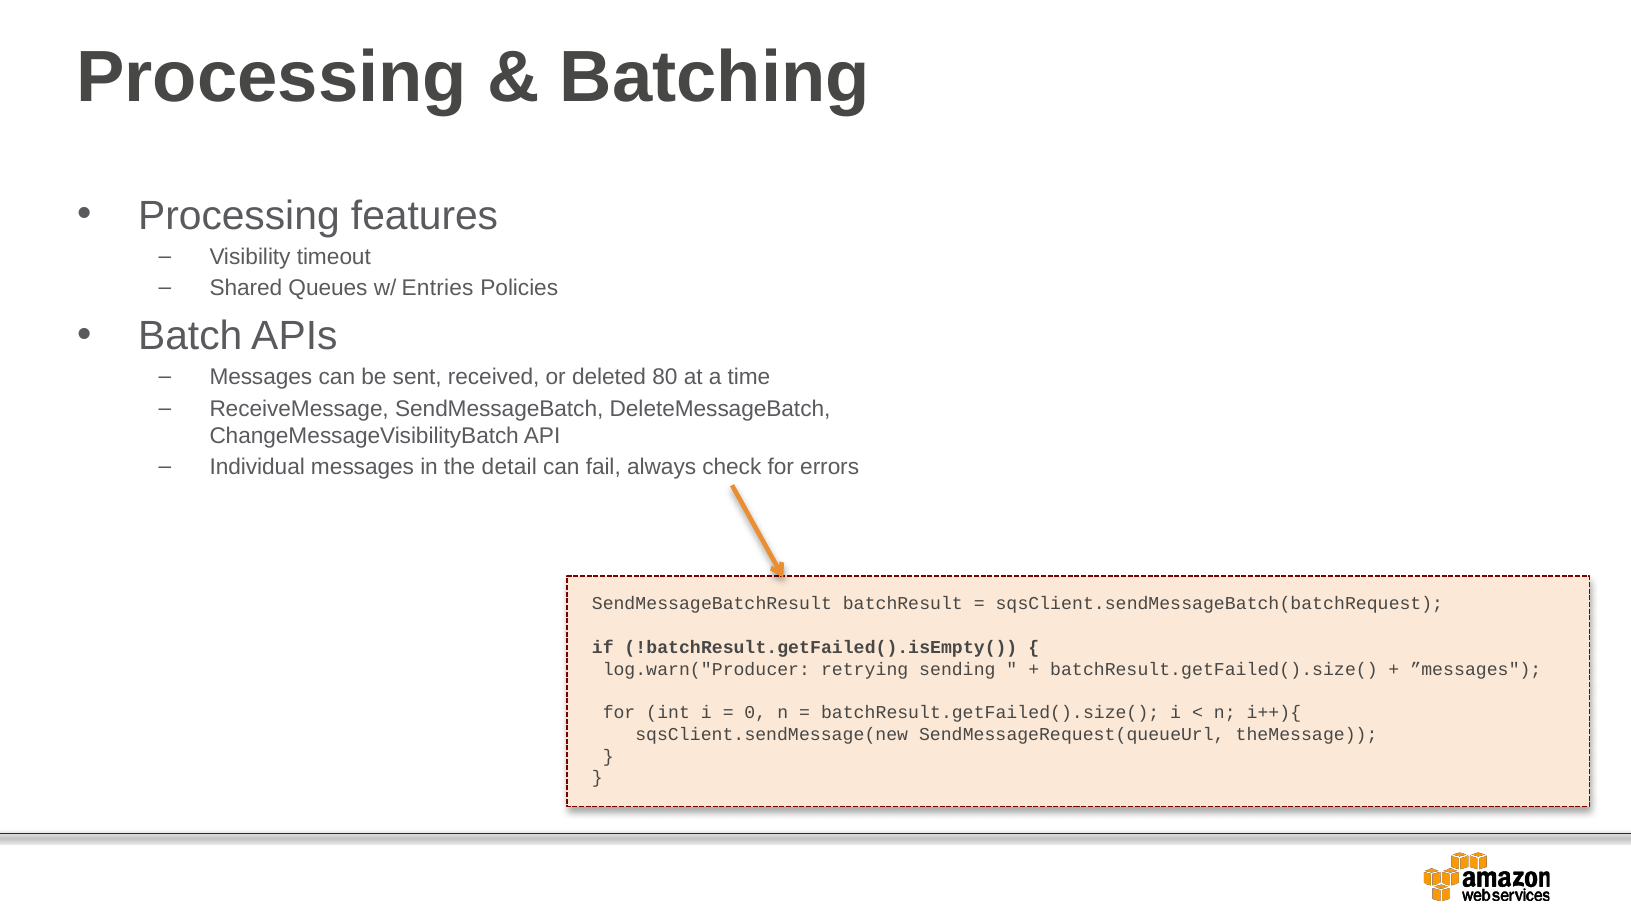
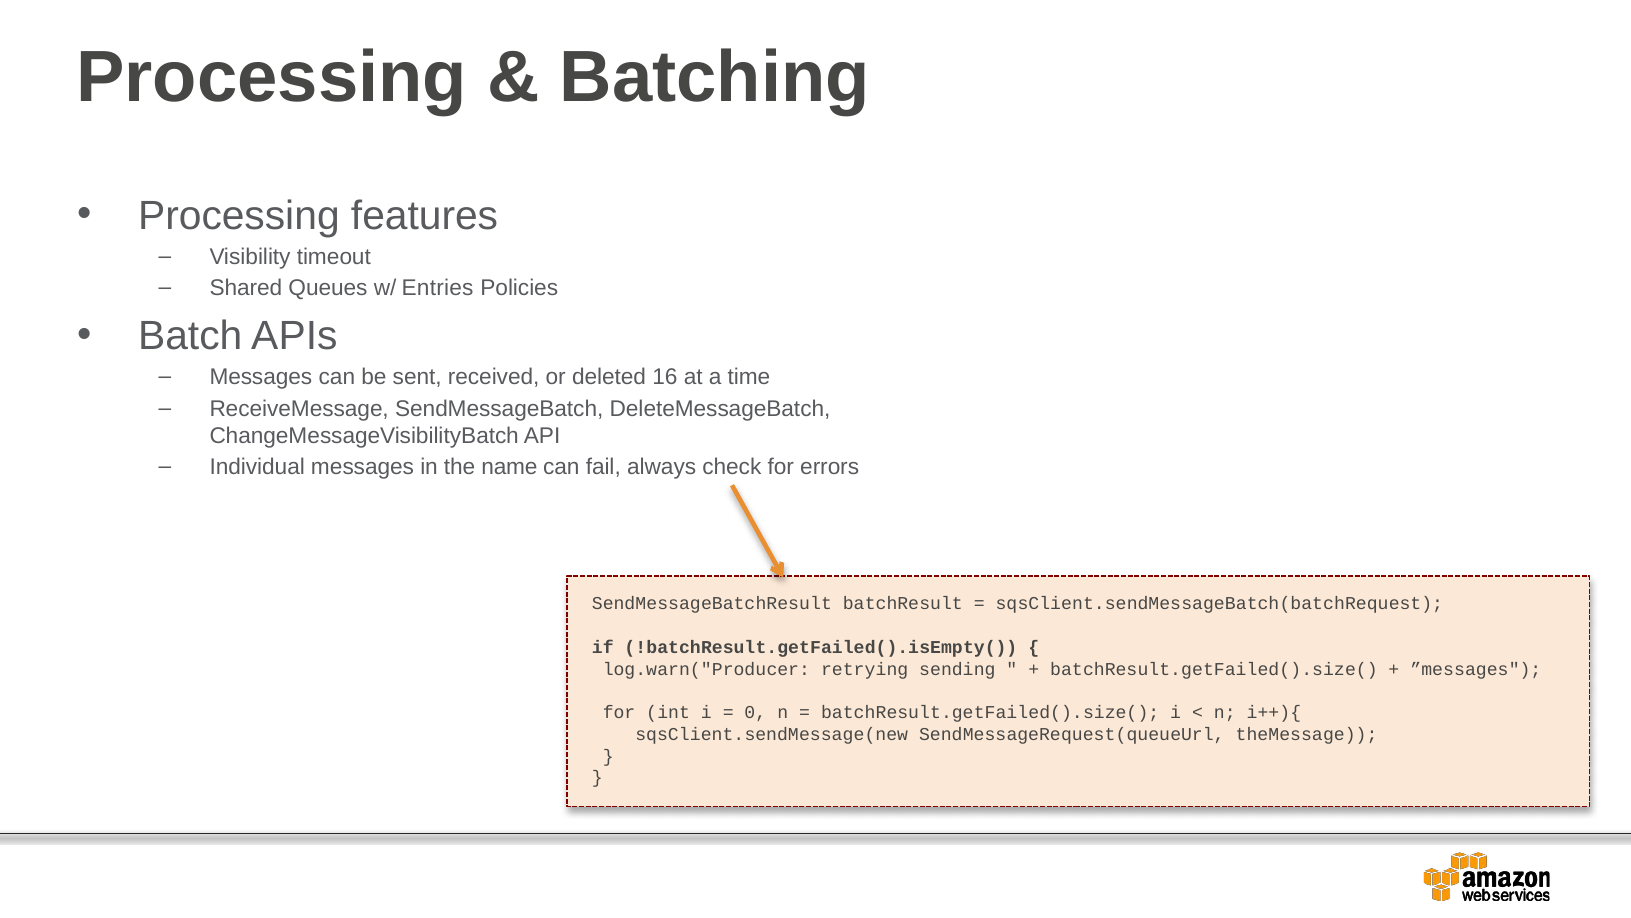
80: 80 -> 16
detail: detail -> name
